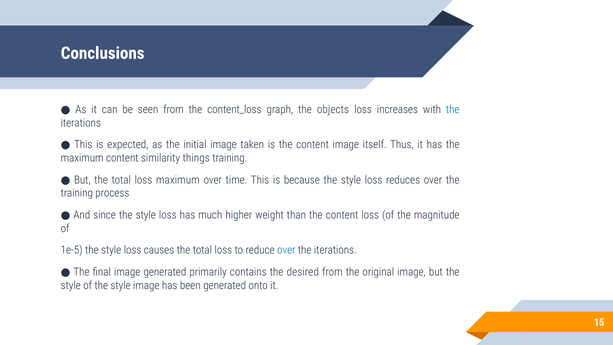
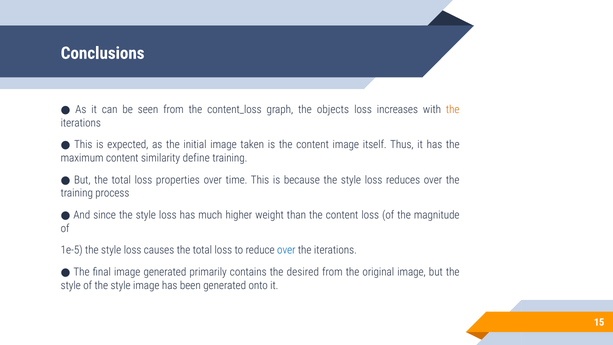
the at (453, 110) colour: blue -> orange
things: things -> define
loss maximum: maximum -> properties
